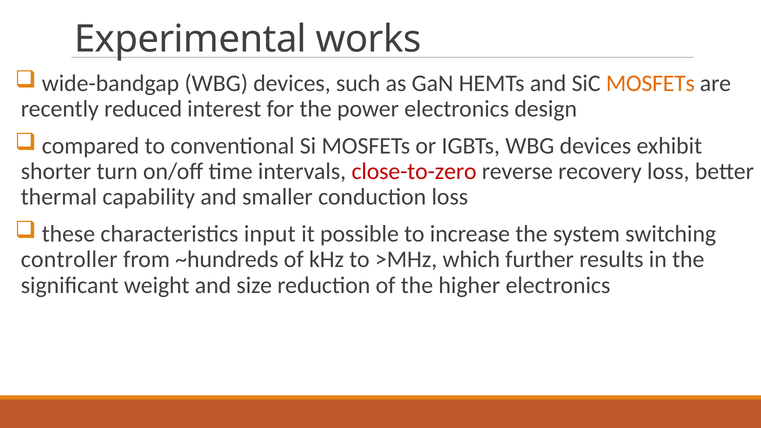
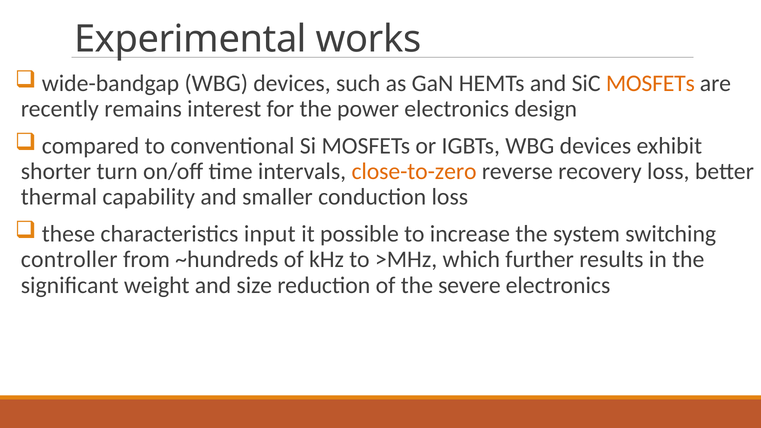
reduced: reduced -> remains
close-to-zero colour: red -> orange
higher: higher -> severe
